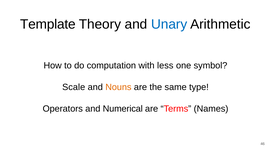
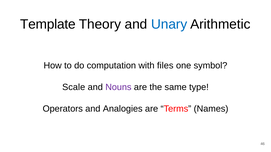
less: less -> files
Nouns colour: orange -> purple
Numerical: Numerical -> Analogies
